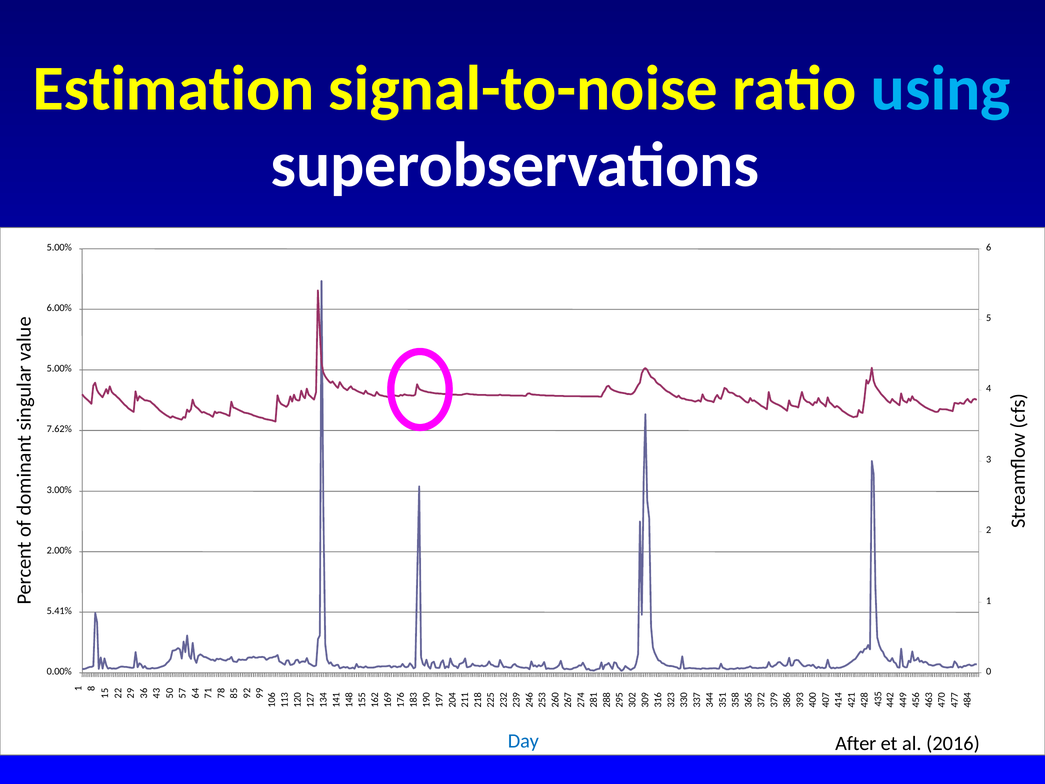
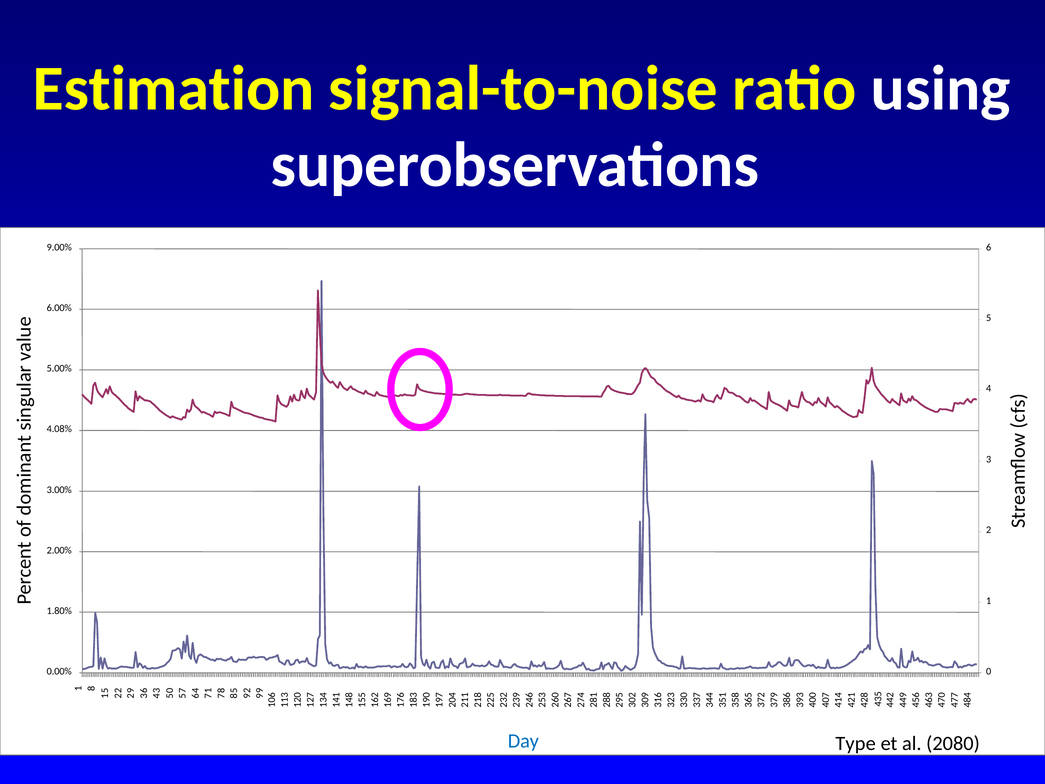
using colour: light blue -> white
5.00% at (59, 247): 5.00% -> 9.00%
7.62%: 7.62% -> 4.08%
5.41%: 5.41% -> 1.80%
After: After -> Type
2016: 2016 -> 2080
